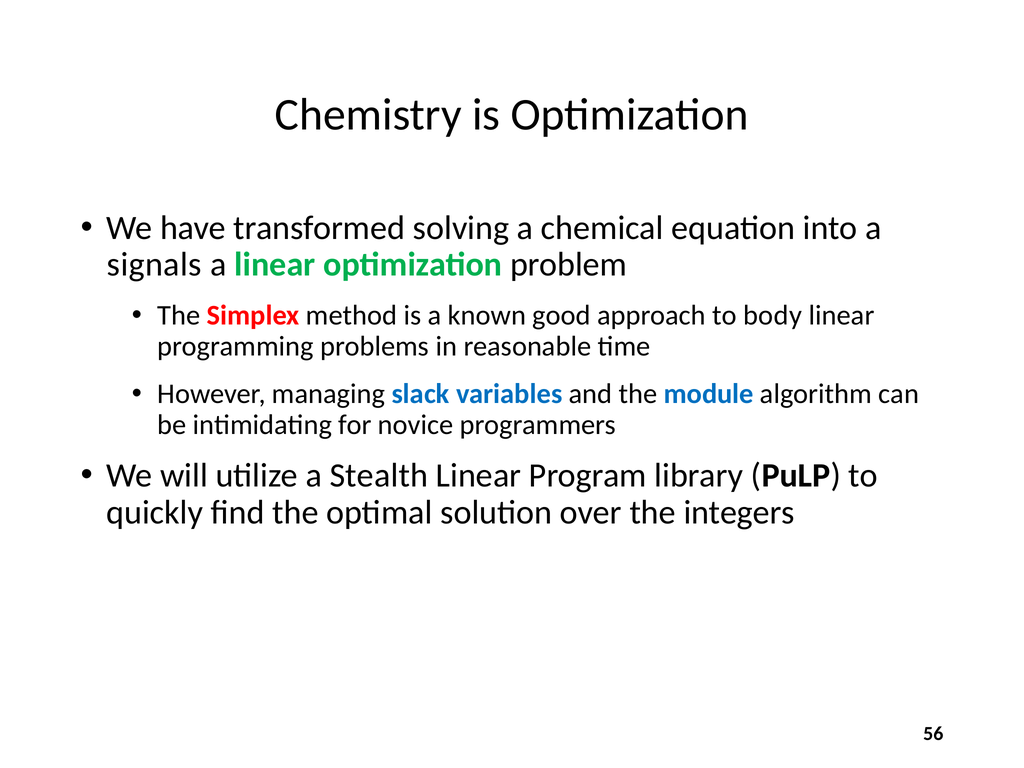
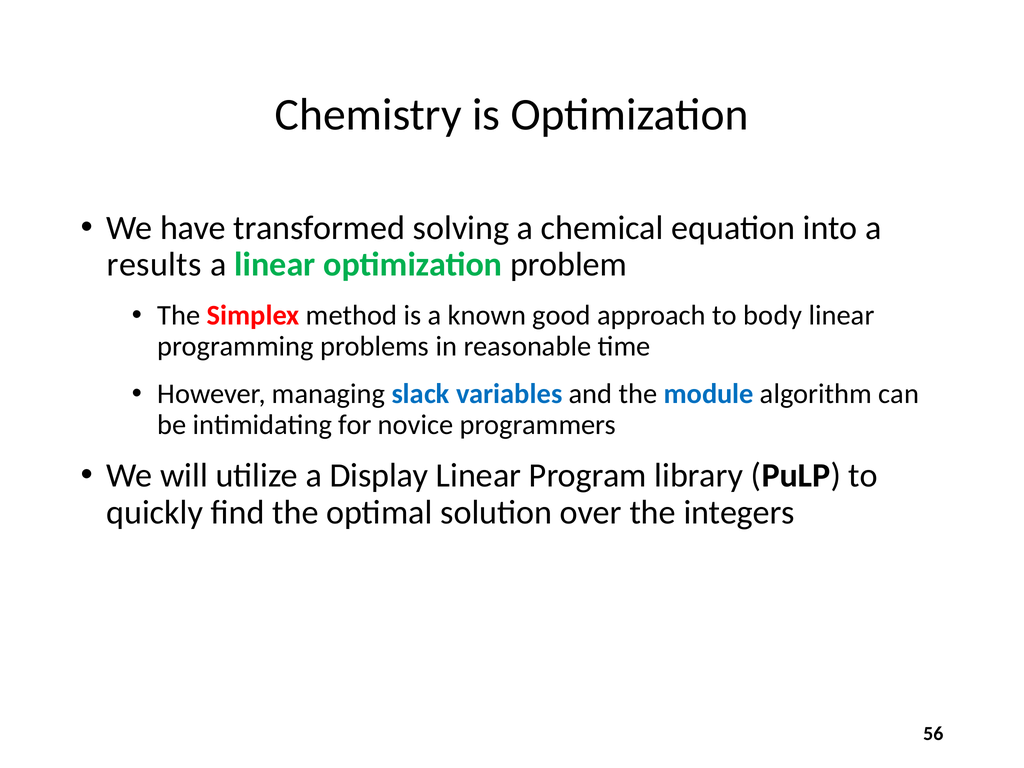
signals: signals -> results
Stealth: Stealth -> Display
